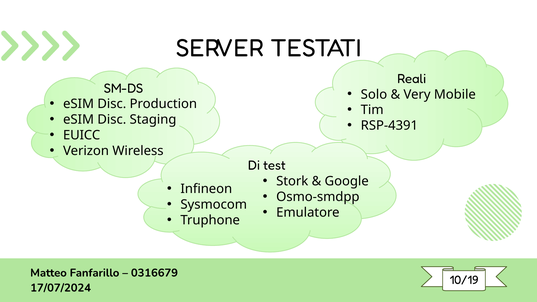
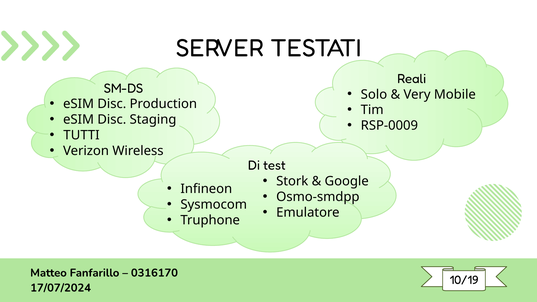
RSP-4391: RSP-4391 -> RSP-0009
EUICC: EUICC -> TUTTI
0316679: 0316679 -> 0316170
